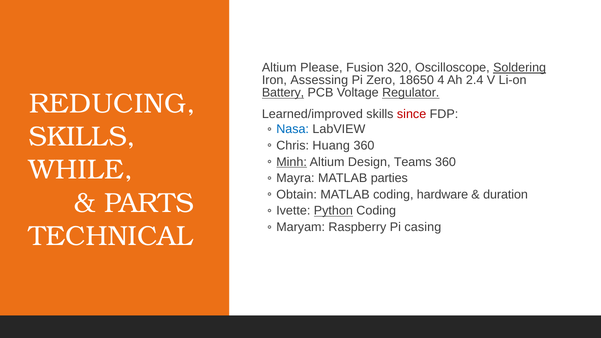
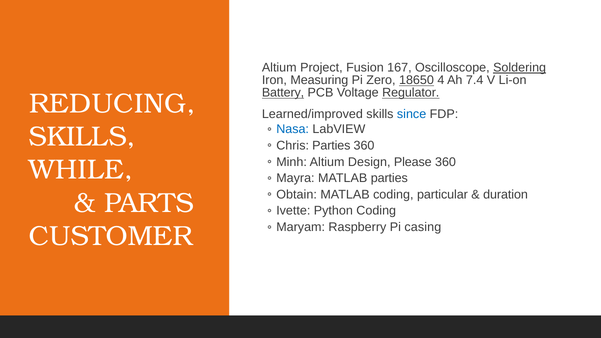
Please: Please -> Project
320: 320 -> 167
Assessing: Assessing -> Measuring
18650 underline: none -> present
2.4: 2.4 -> 7.4
since colour: red -> blue
Chris Huang: Huang -> Parties
Minh underline: present -> none
Teams: Teams -> Please
hardware: hardware -> particular
Python underline: present -> none
TECHNICAL: TECHNICAL -> CUSTOMER
